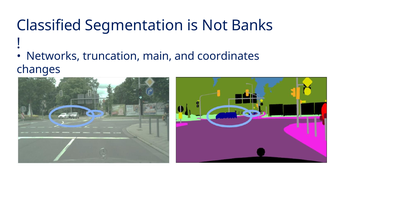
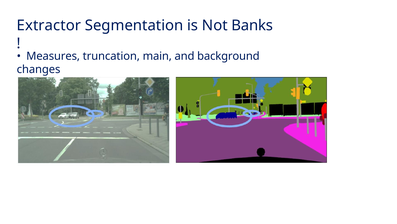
Classified: Classified -> Extractor
Networks: Networks -> Measures
coordinates: coordinates -> background
